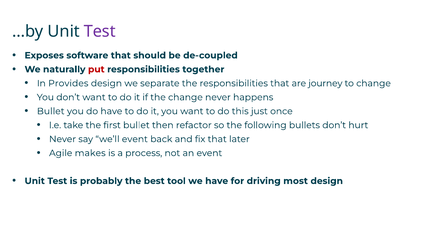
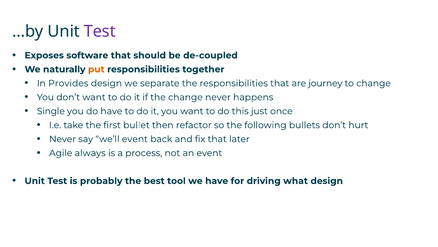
put colour: red -> orange
Bullet at (51, 111): Bullet -> Single
makes: makes -> always
most: most -> what
